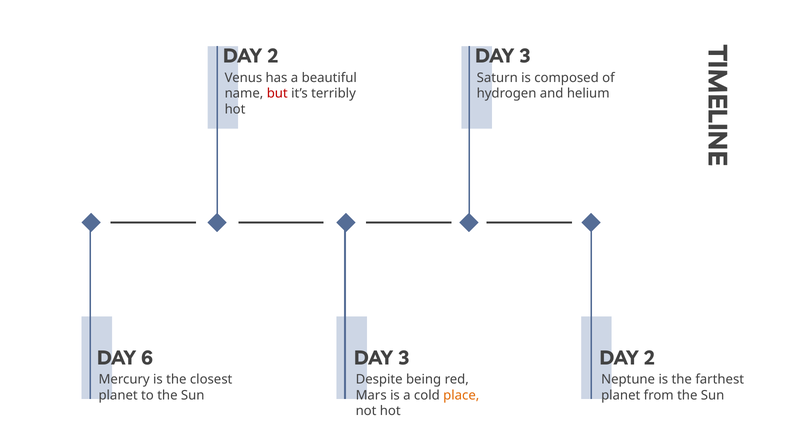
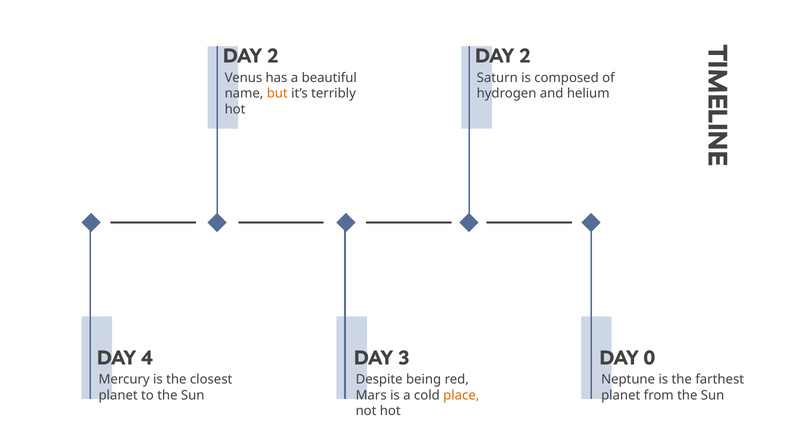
3 at (525, 56): 3 -> 2
but colour: red -> orange
6: 6 -> 4
2 at (649, 358): 2 -> 0
